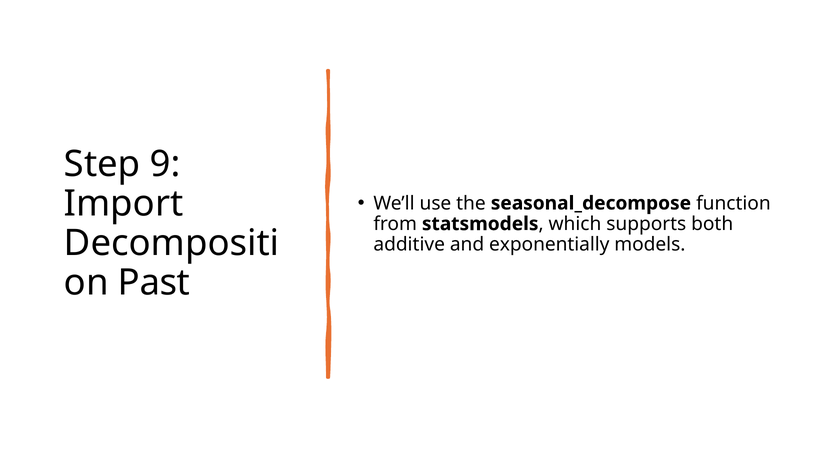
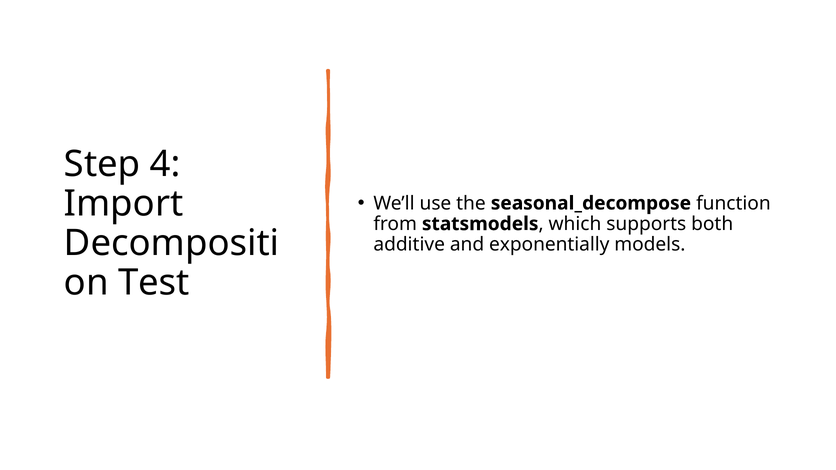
9: 9 -> 4
Past: Past -> Test
